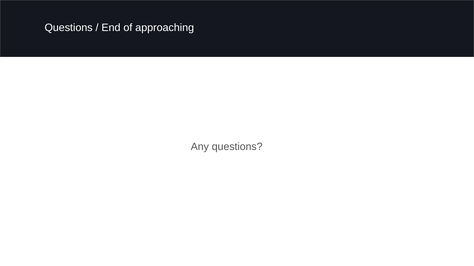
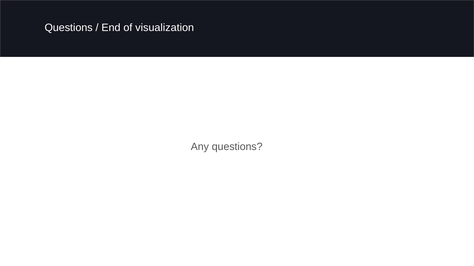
approaching: approaching -> visualization
